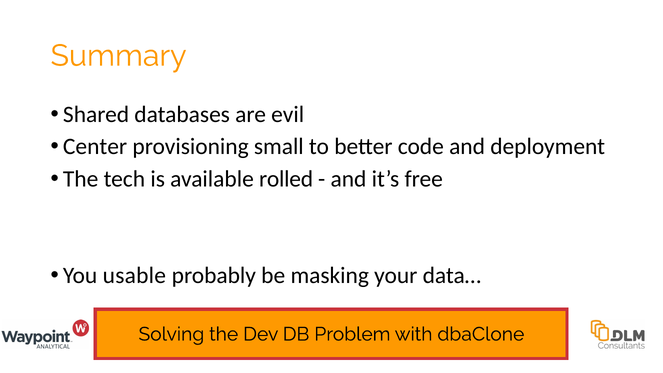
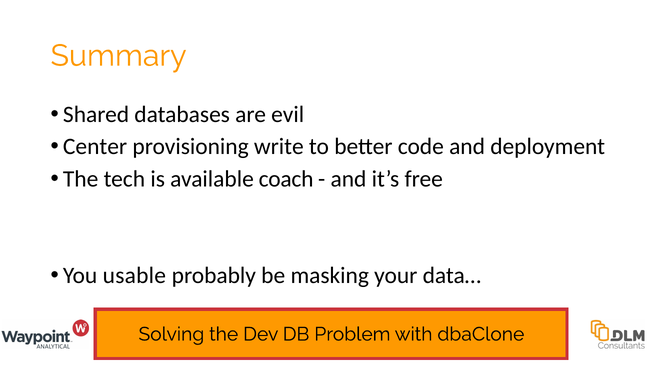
small: small -> write
rolled: rolled -> coach
